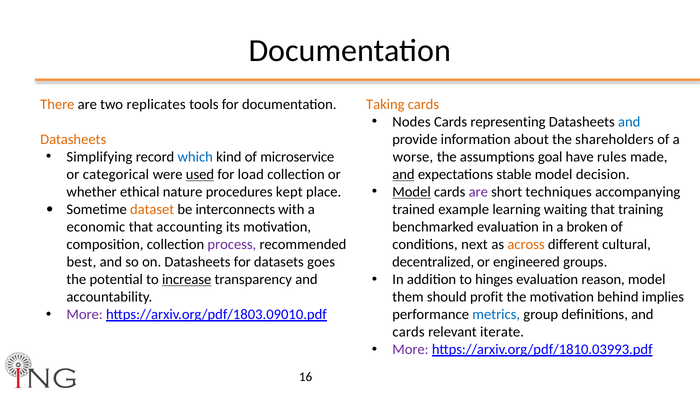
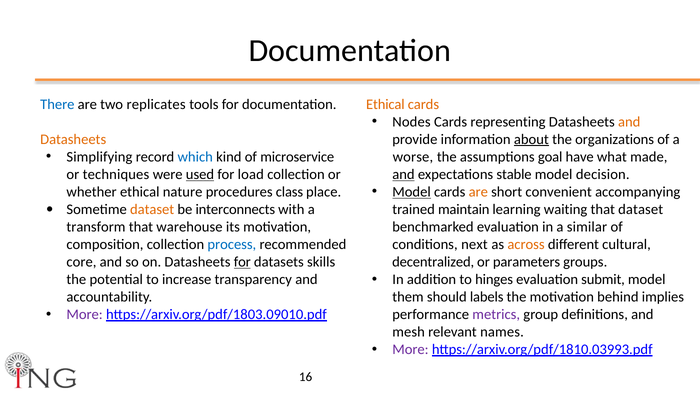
There colour: orange -> blue
Taking at (385, 104): Taking -> Ethical
and at (629, 122) colour: blue -> orange
about underline: none -> present
shareholders: shareholders -> organizations
rules: rules -> what
categorical: categorical -> techniques
are at (478, 192) colour: purple -> orange
techniques: techniques -> convenient
kept: kept -> class
example: example -> maintain
that training: training -> dataset
economic: economic -> transform
accounting: accounting -> warehouse
broken: broken -> similar
process colour: purple -> blue
best: best -> core
for at (242, 262) underline: none -> present
goes: goes -> skills
engineered: engineered -> parameters
reason: reason -> submit
increase underline: present -> none
profit: profit -> labels
metrics colour: blue -> purple
cards at (409, 332): cards -> mesh
iterate: iterate -> names
